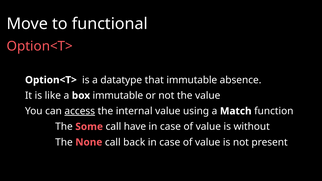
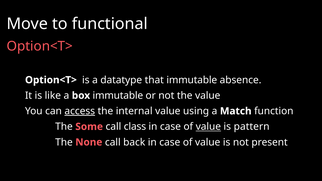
have: have -> class
value at (208, 127) underline: none -> present
without: without -> pattern
